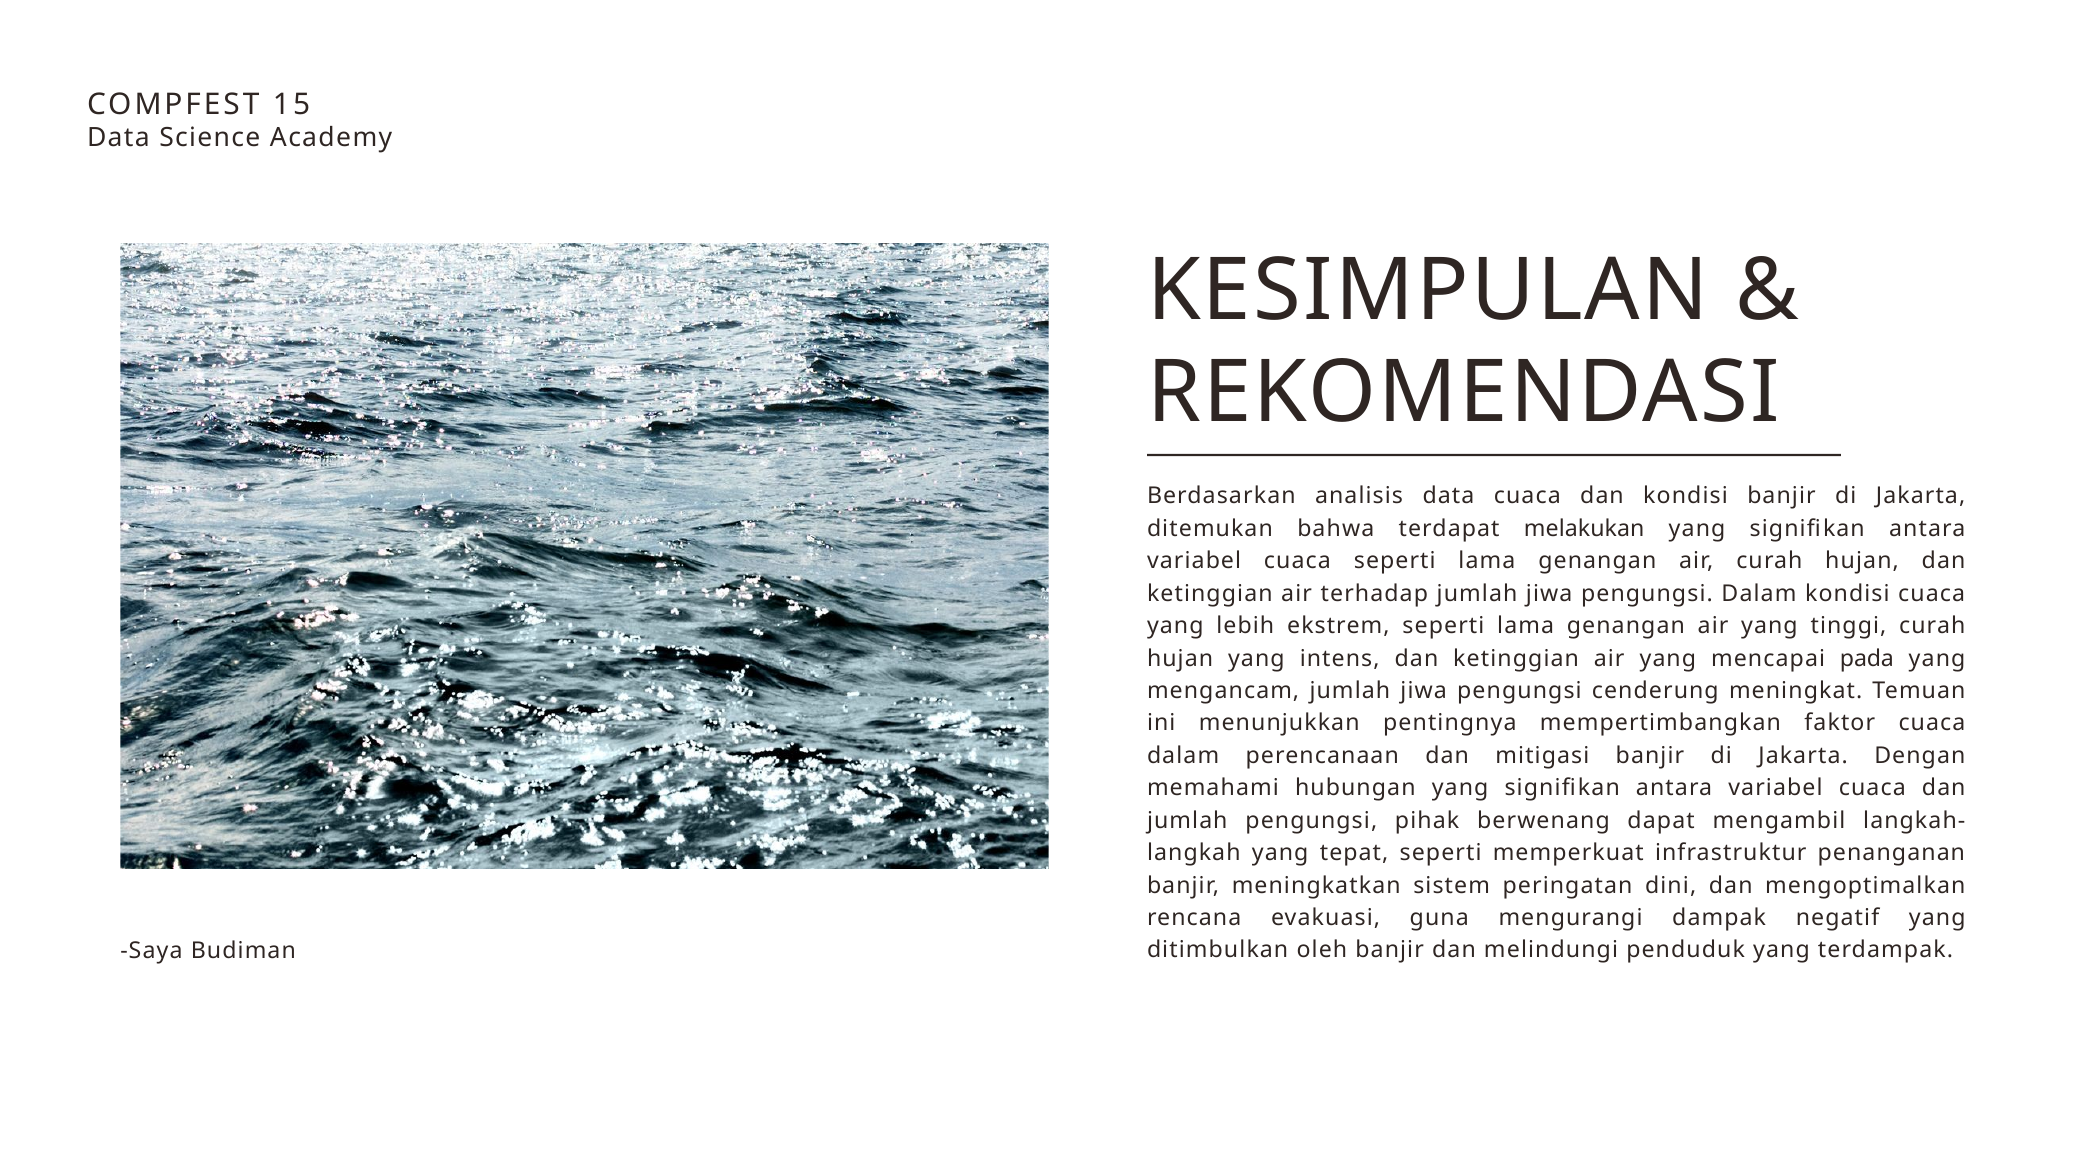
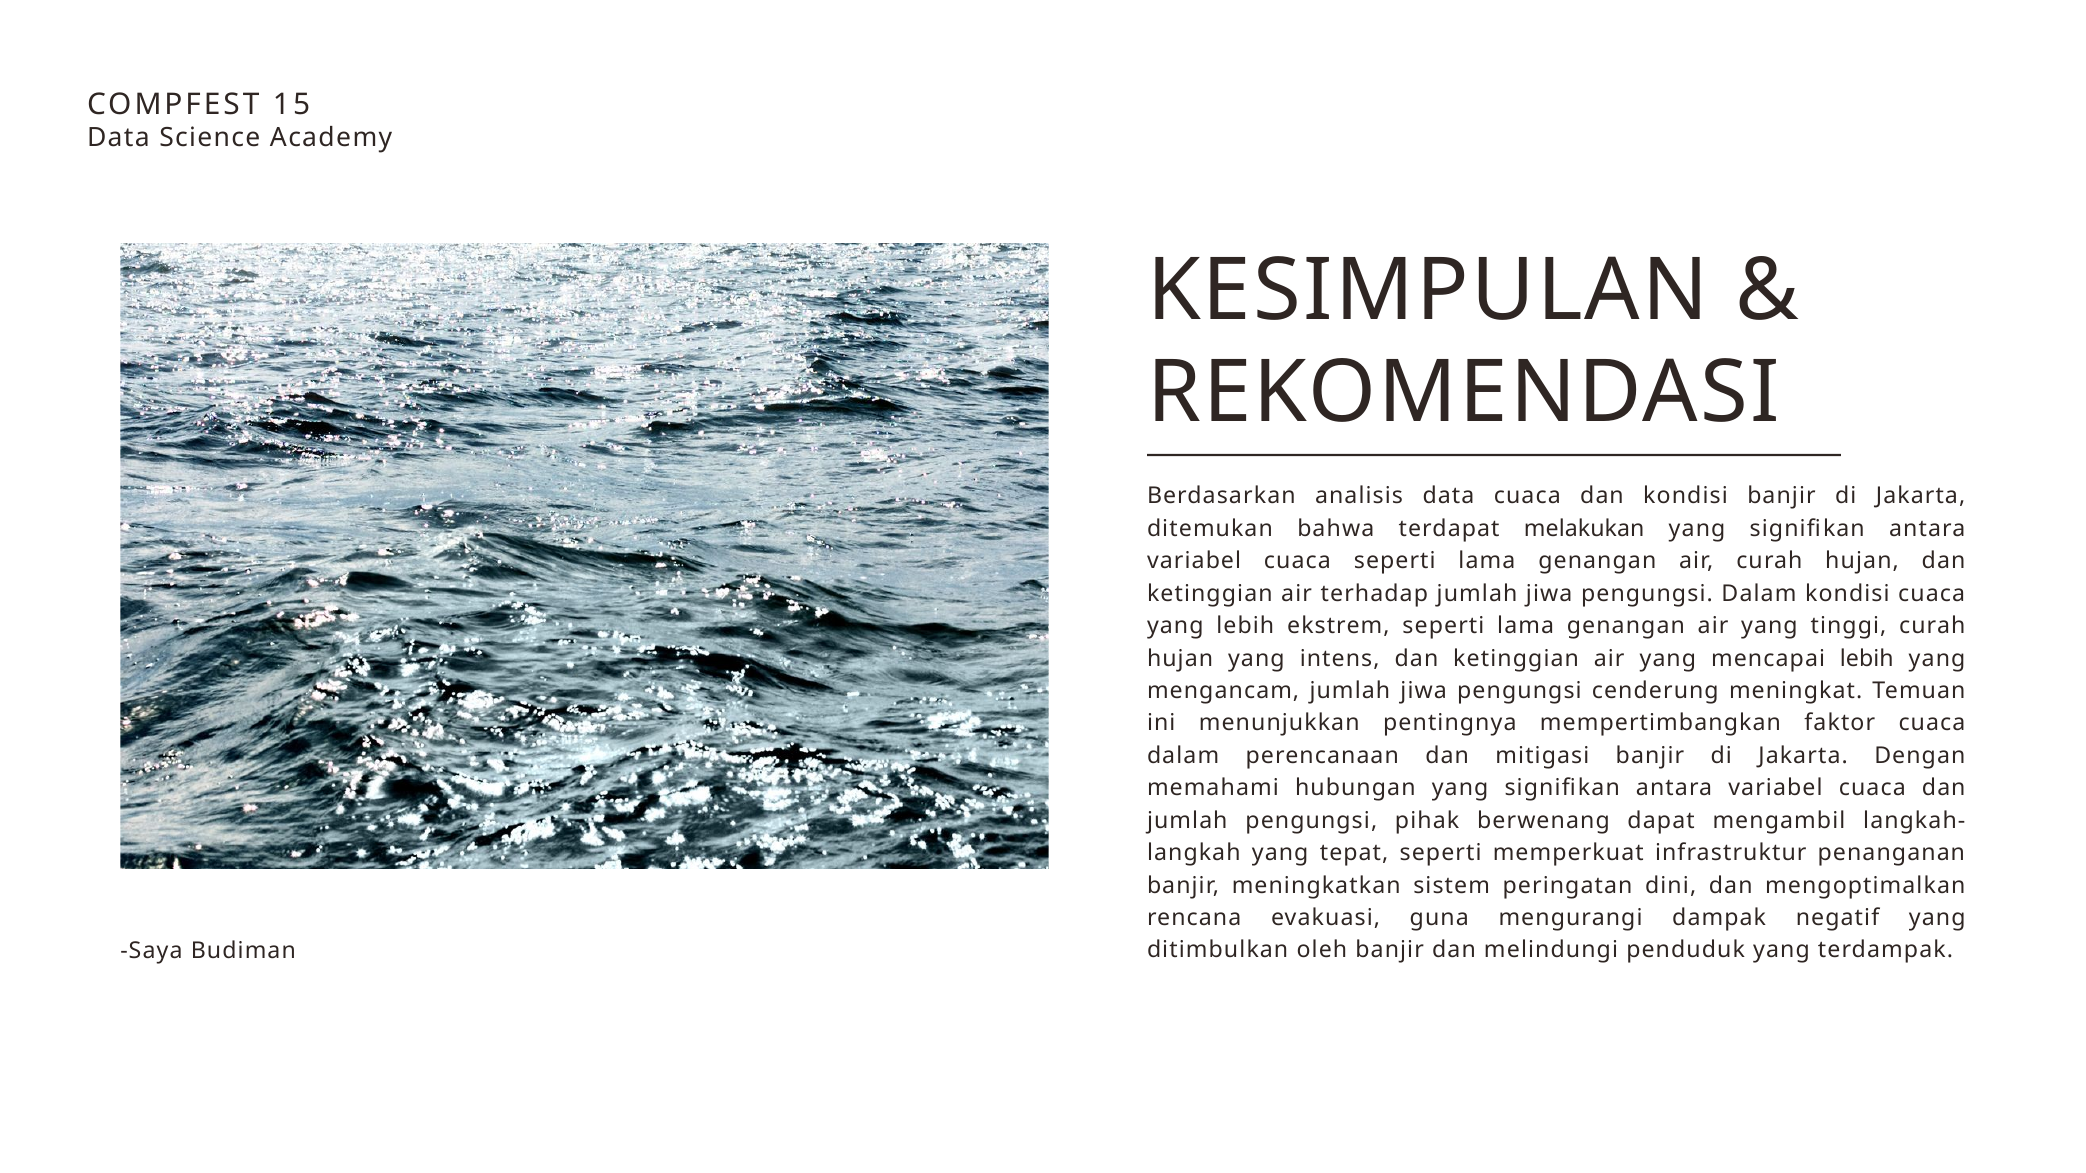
mencapai pada: pada -> lebih
